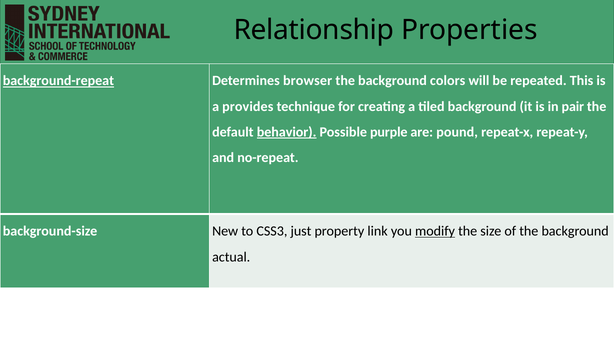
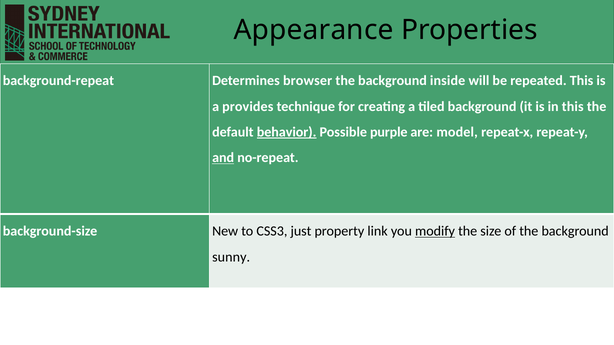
Relationship: Relationship -> Appearance
background-repeat underline: present -> none
colors: colors -> inside
in pair: pair -> this
pound: pound -> model
and underline: none -> present
actual: actual -> sunny
